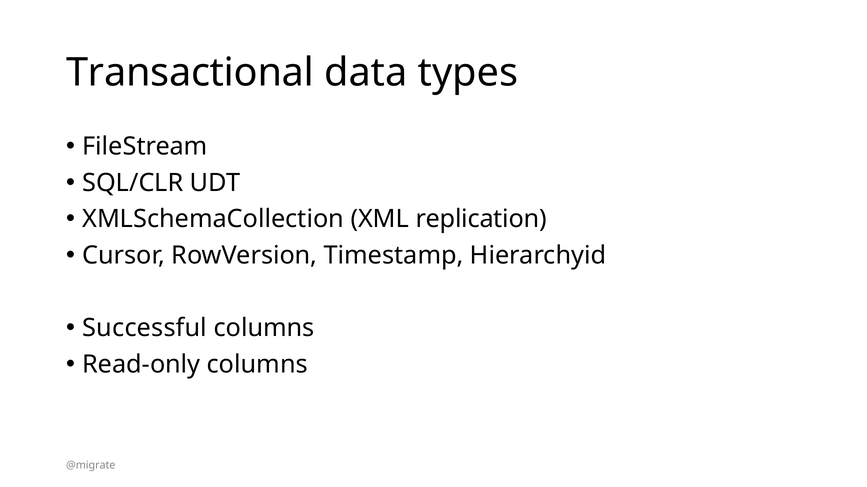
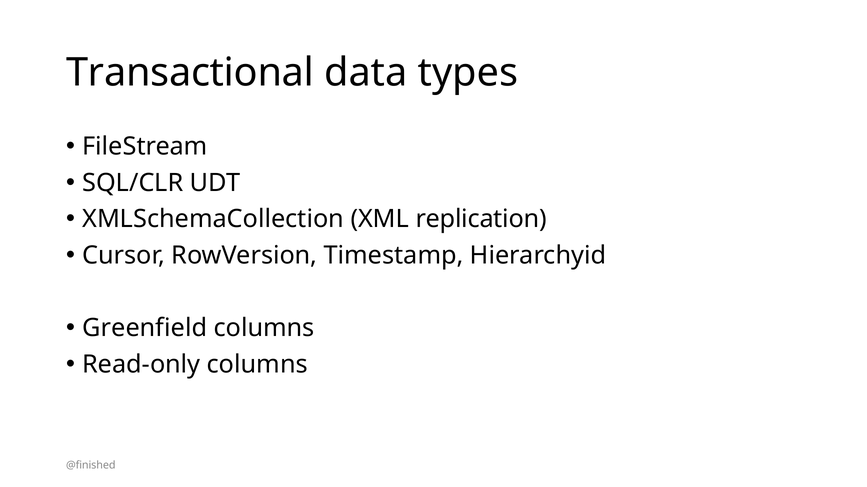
Successful: Successful -> Greenfield
@migrate: @migrate -> @finished
